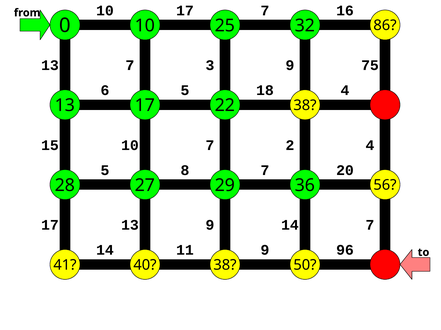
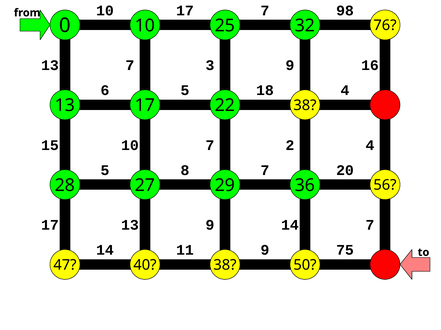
16: 16 -> 98
86: 86 -> 76
75: 75 -> 16
96: 96 -> 75
41: 41 -> 47
